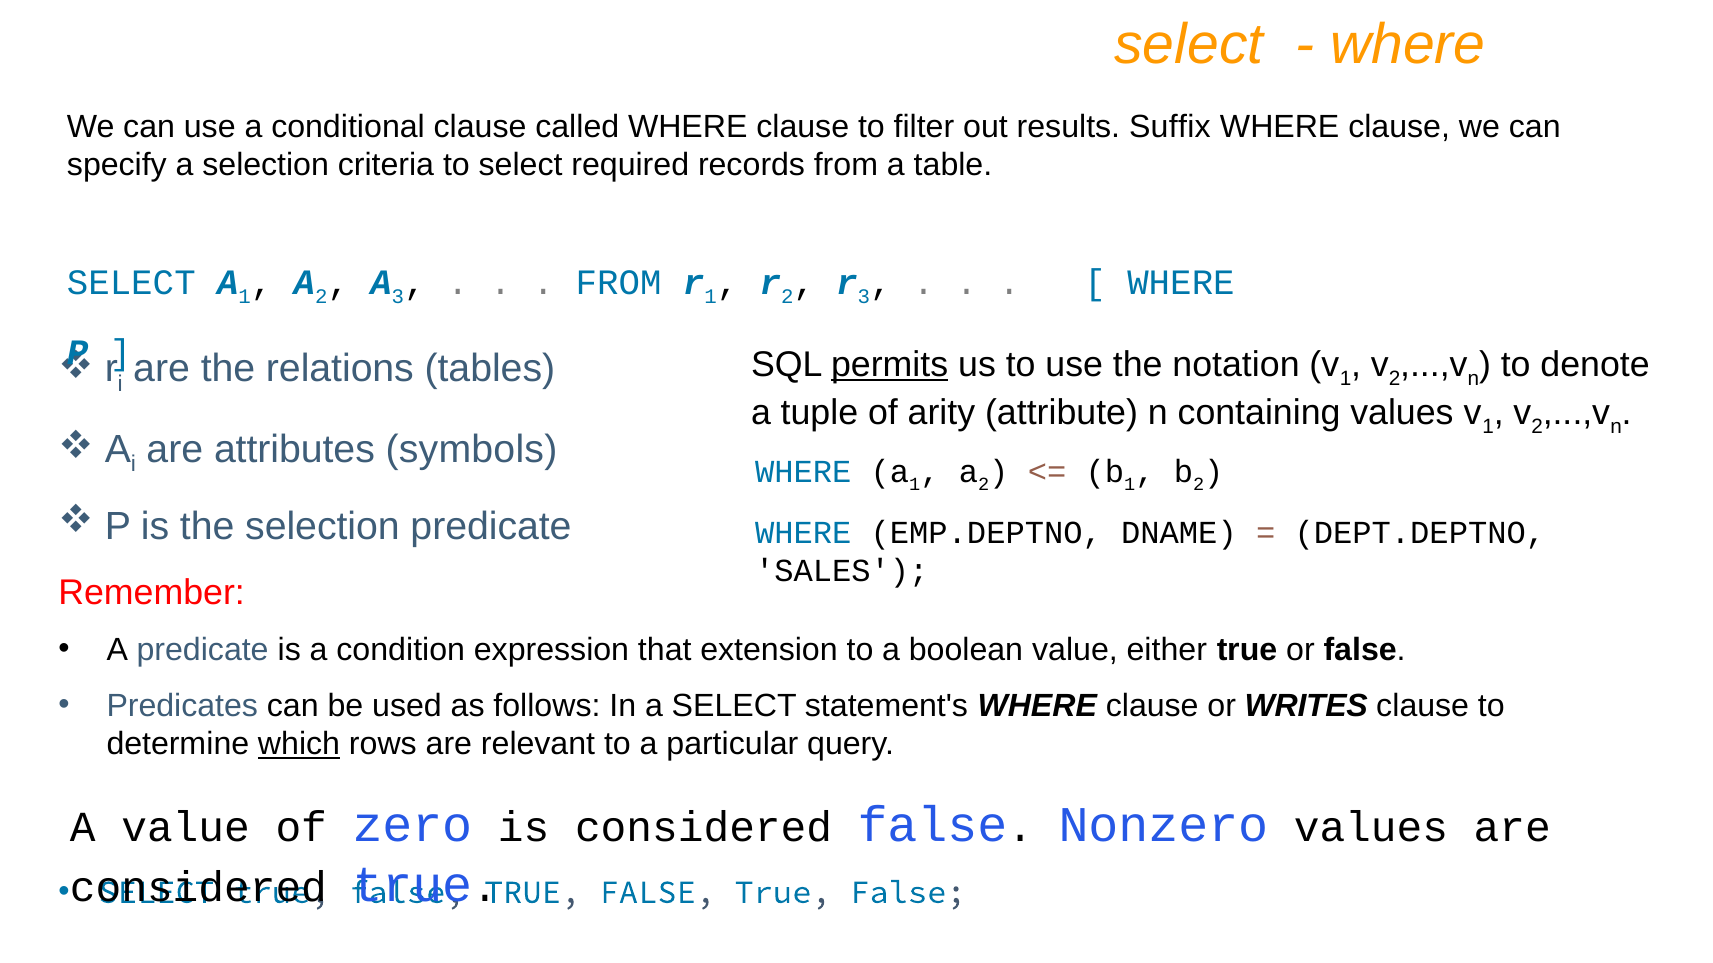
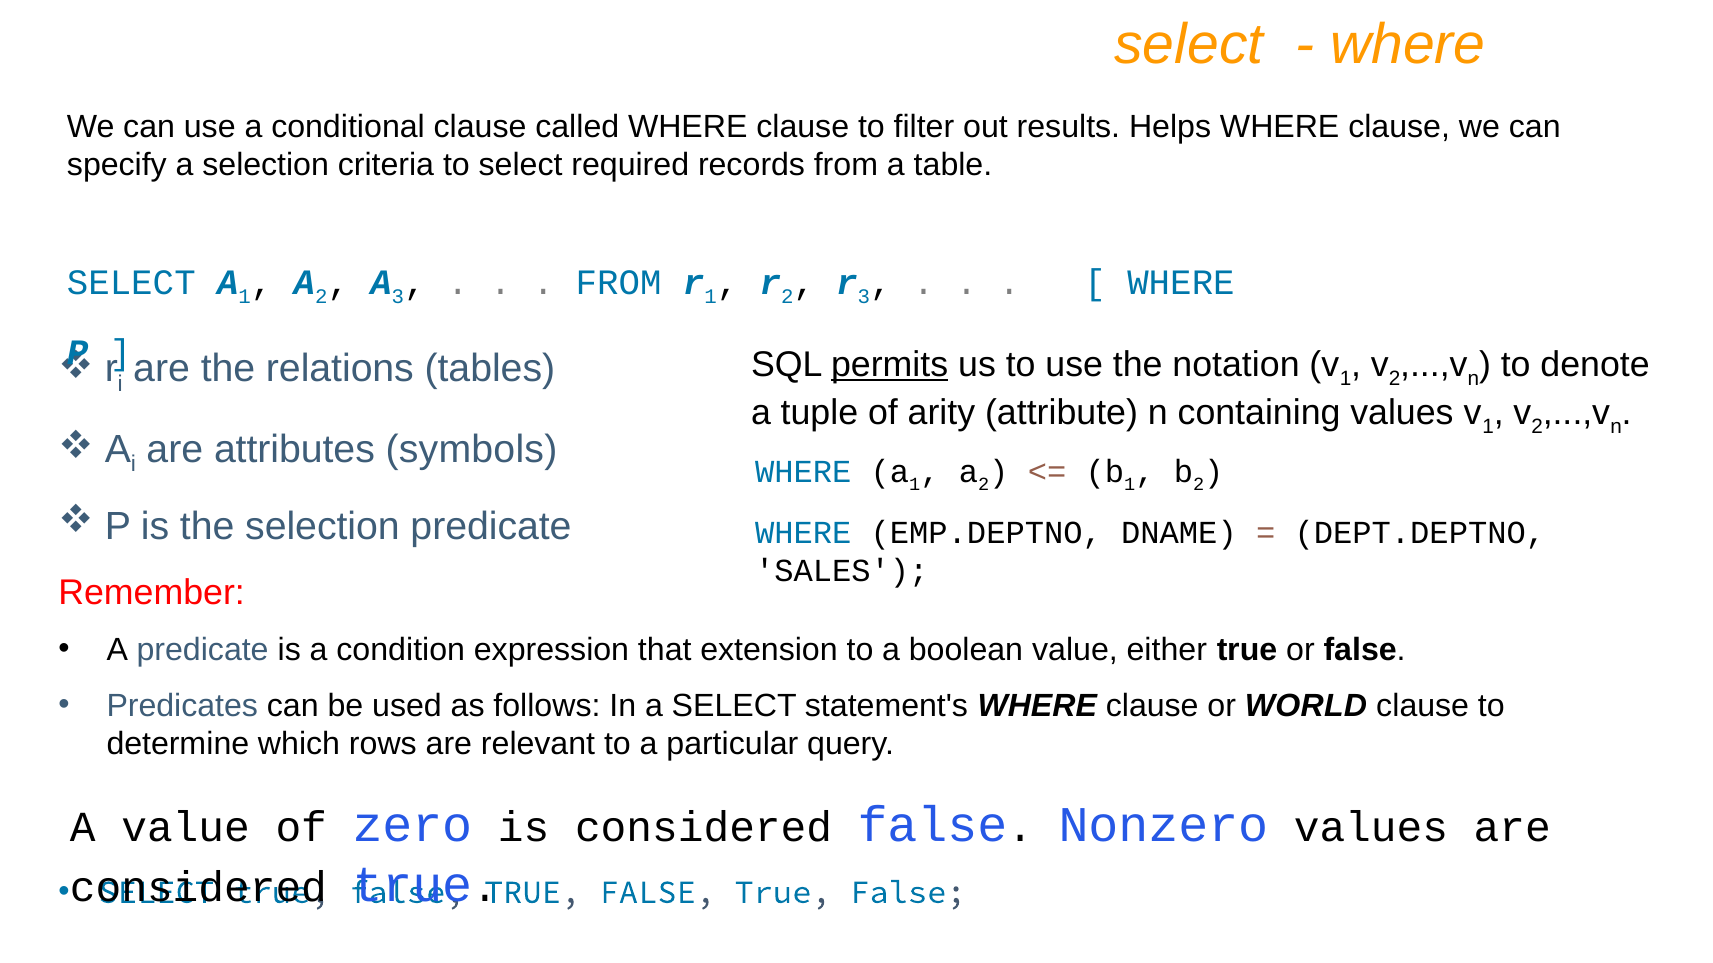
Suffix: Suffix -> Helps
WRITES: WRITES -> WORLD
which underline: present -> none
